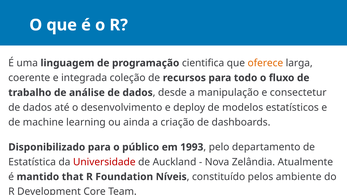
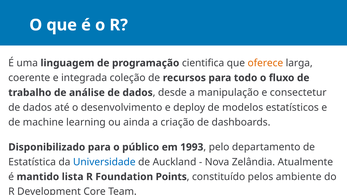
Universidade colour: red -> blue
that: that -> lista
Níveis: Níveis -> Points
